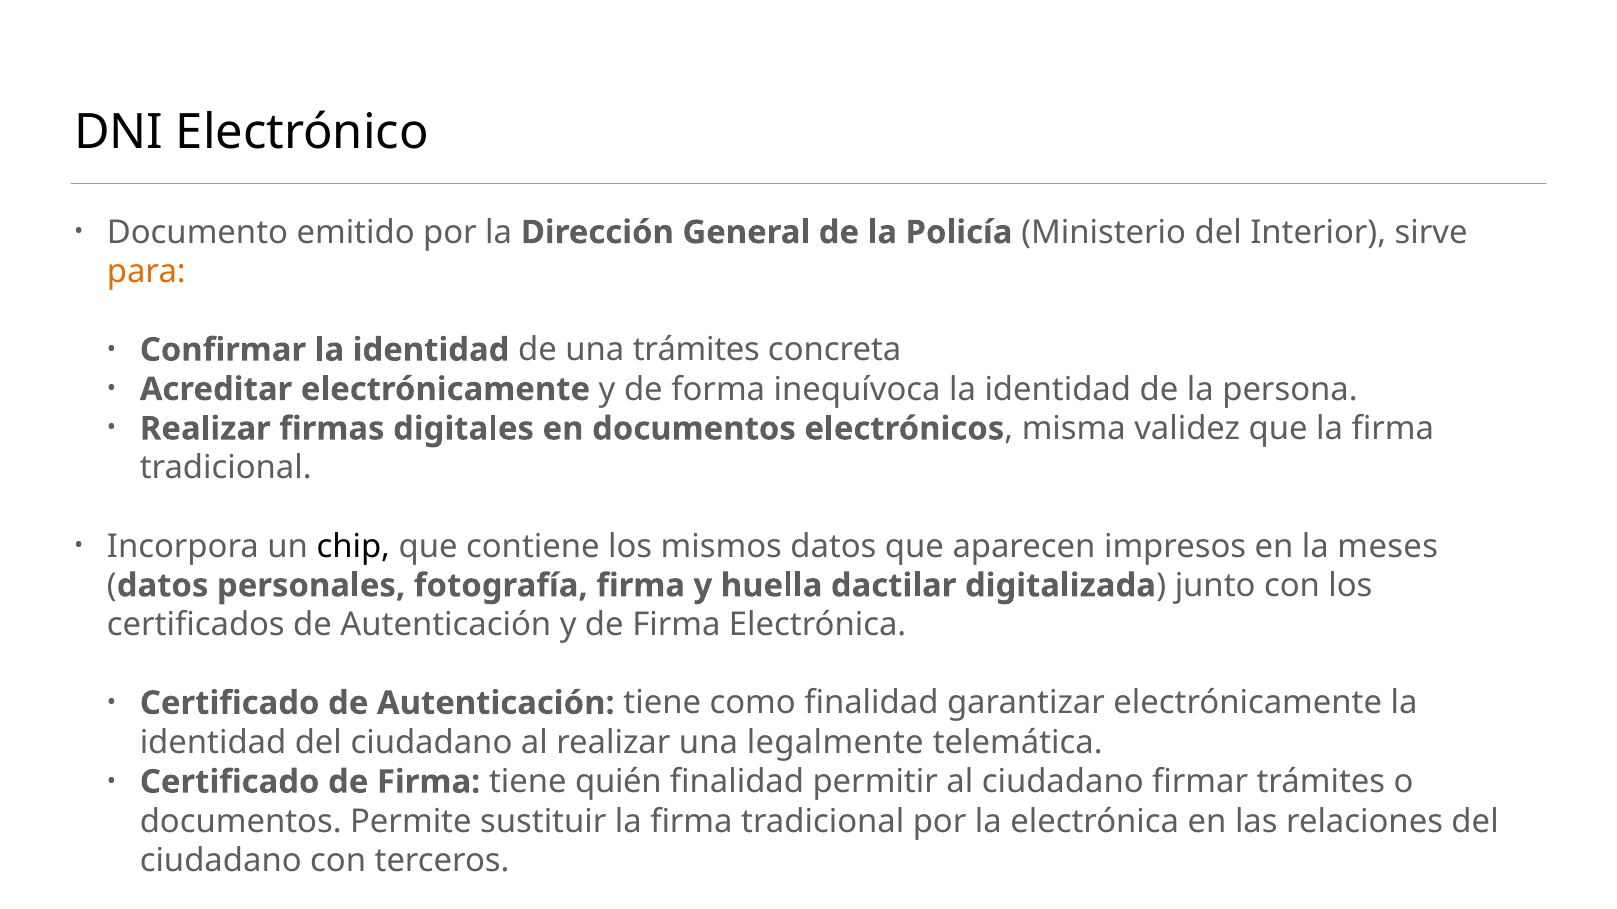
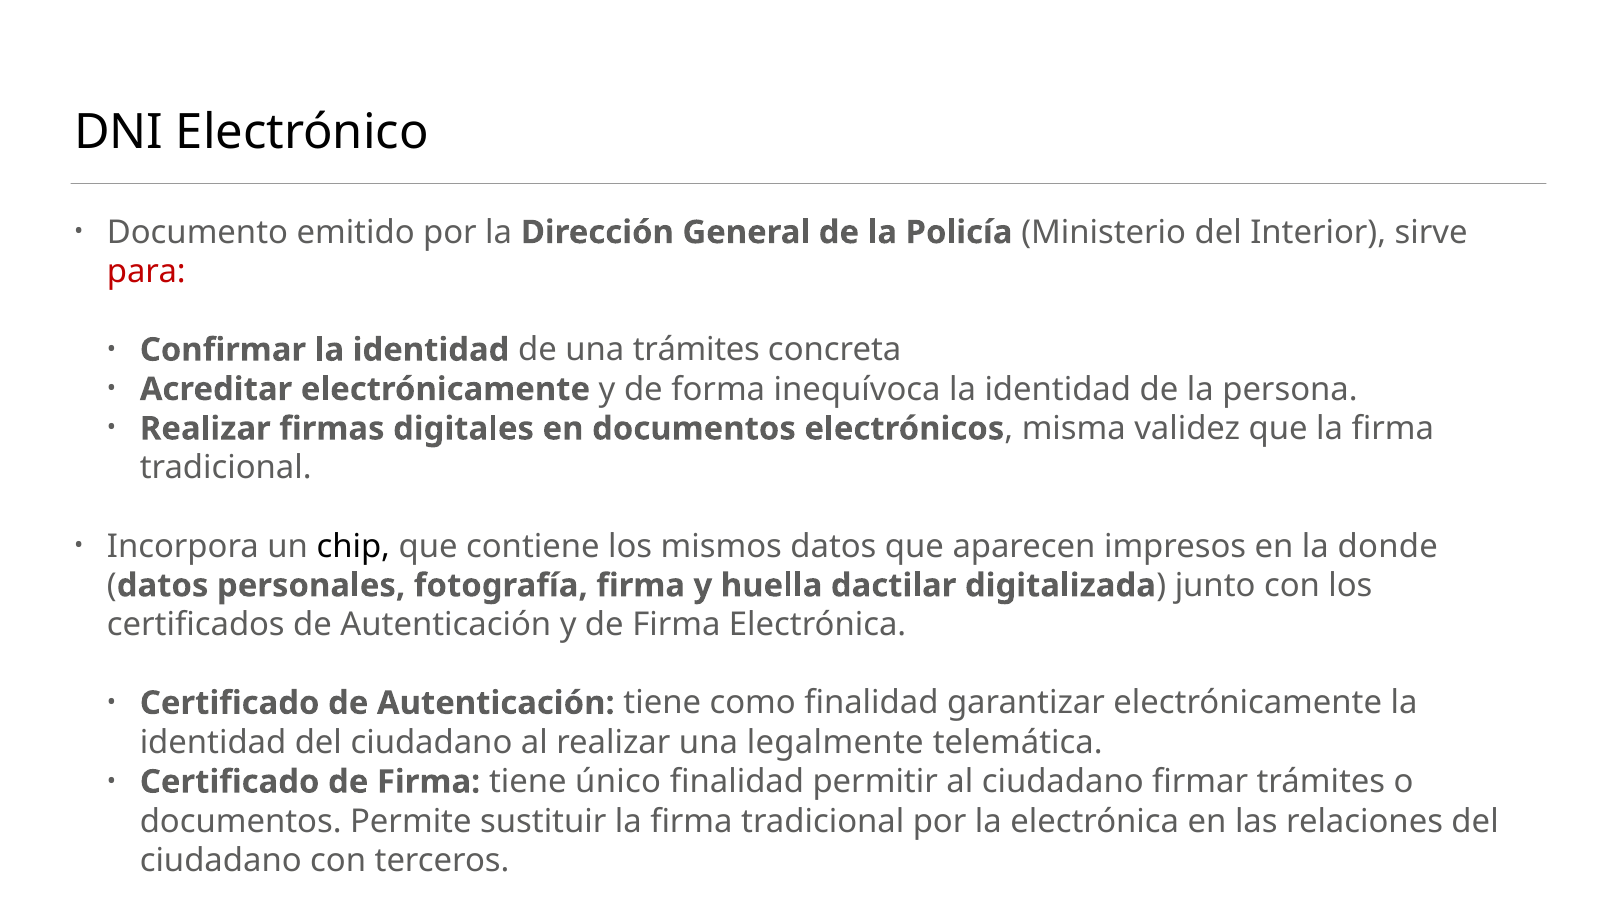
para colour: orange -> red
meses: meses -> donde
quién: quién -> único
